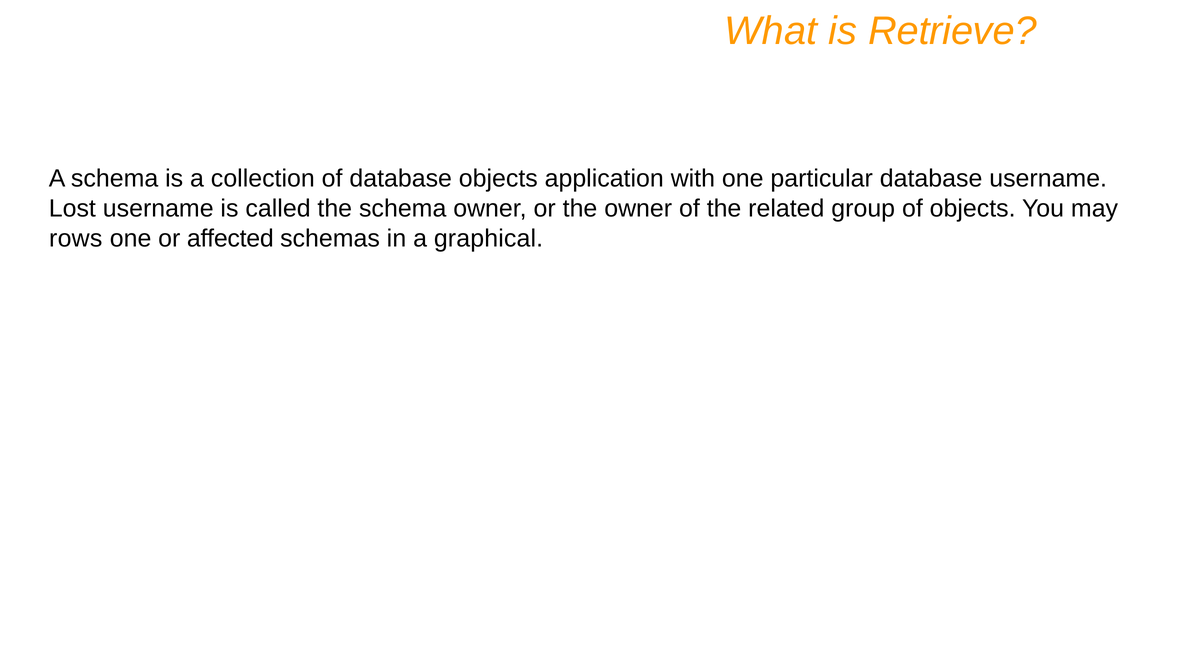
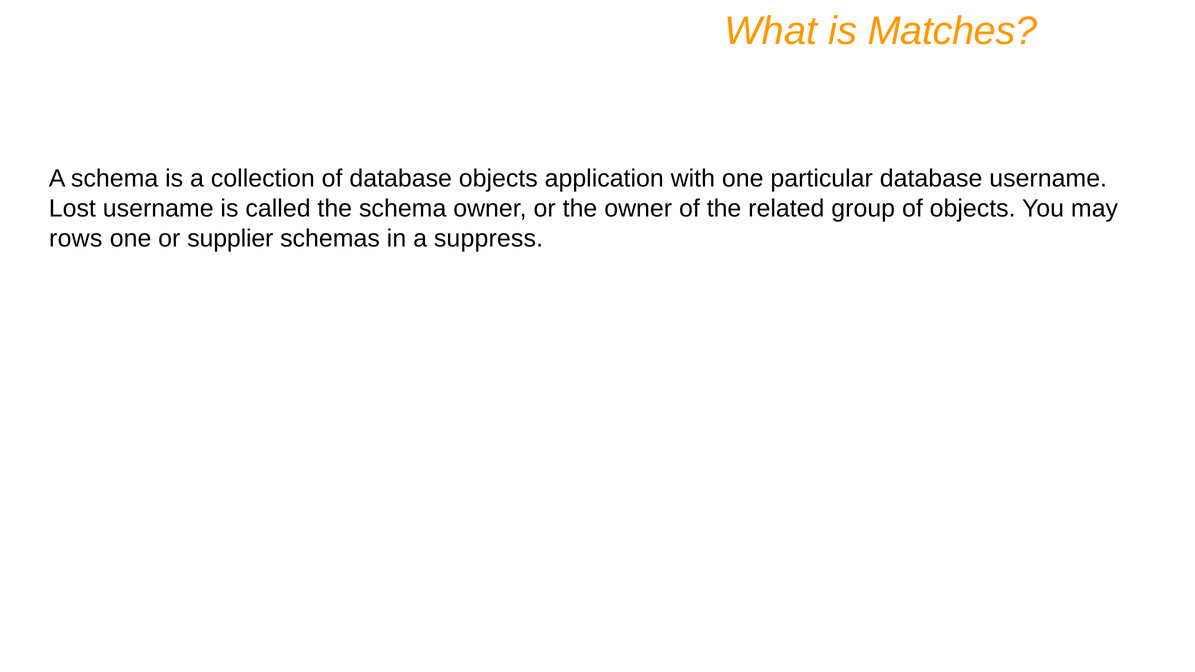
Retrieve: Retrieve -> Matches
affected: affected -> supplier
graphical: graphical -> suppress
